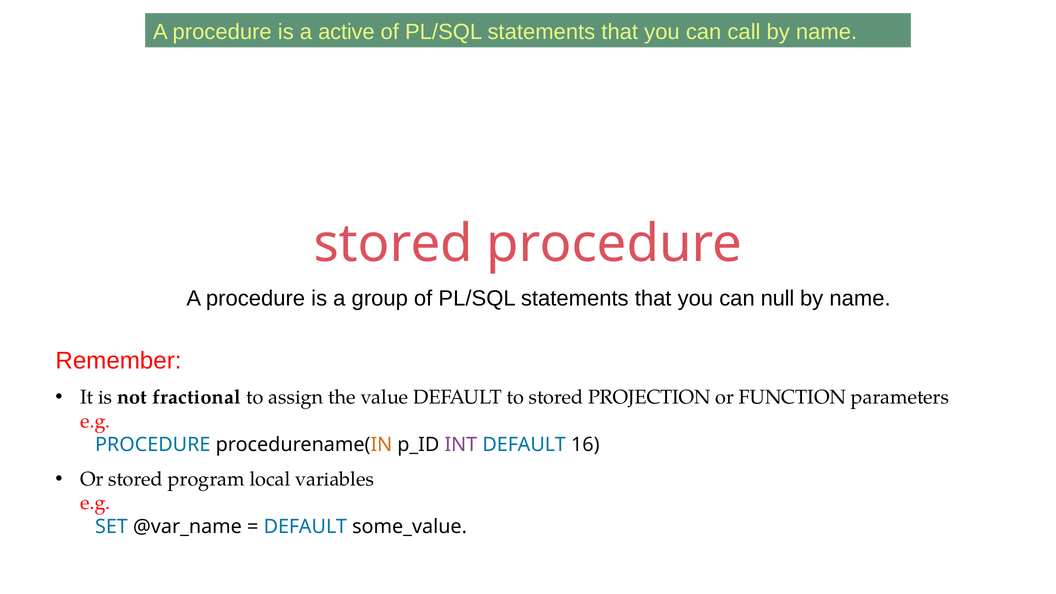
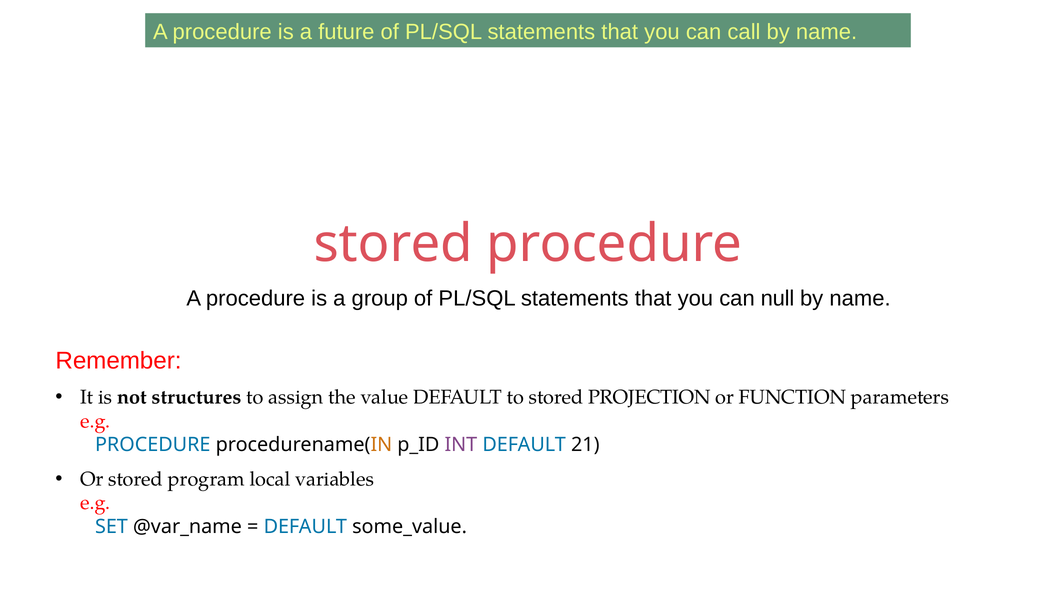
active: active -> future
fractional: fractional -> structures
16: 16 -> 21
